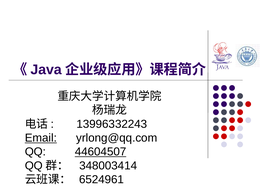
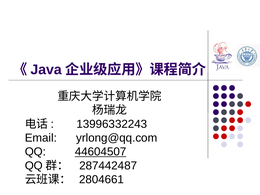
Email underline: present -> none
348003414: 348003414 -> 287442487
6524961: 6524961 -> 2804661
